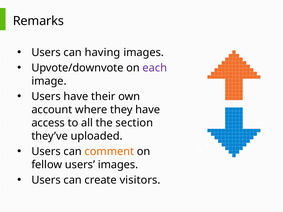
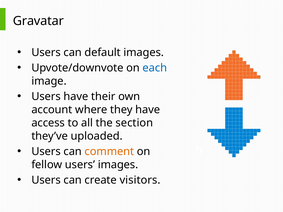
Remarks: Remarks -> Gravatar
having: having -> default
each colour: purple -> blue
